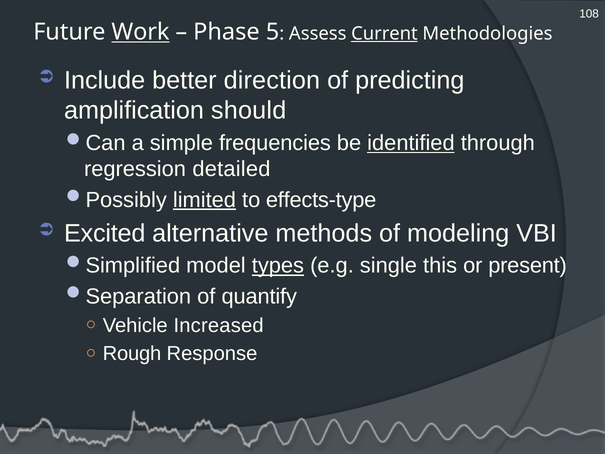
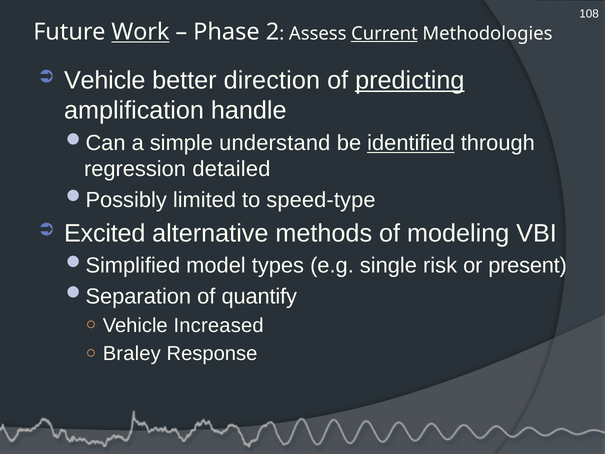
5: 5 -> 2
Include at (105, 80): Include -> Vehicle
predicting underline: none -> present
should: should -> handle
frequencies: frequencies -> understand
limited underline: present -> none
effects-type: effects-type -> speed-type
types underline: present -> none
this: this -> risk
Rough: Rough -> Braley
